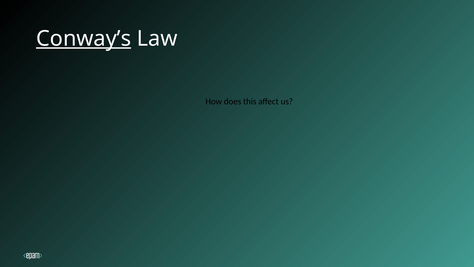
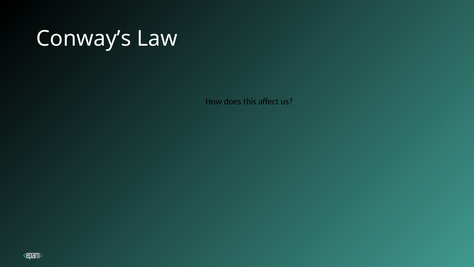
Conway’s underline: present -> none
